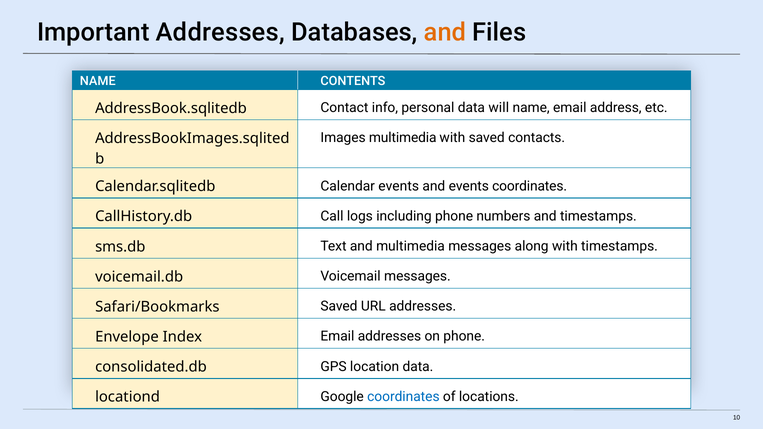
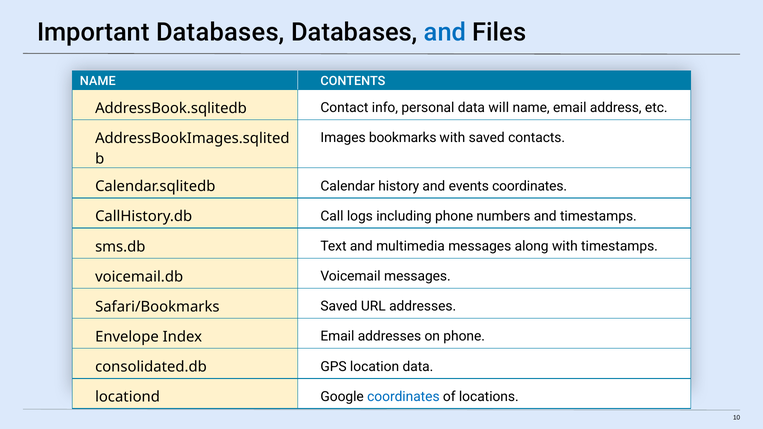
Important Addresses: Addresses -> Databases
and at (445, 32) colour: orange -> blue
Images multimedia: multimedia -> bookmarks
Calendar events: events -> history
